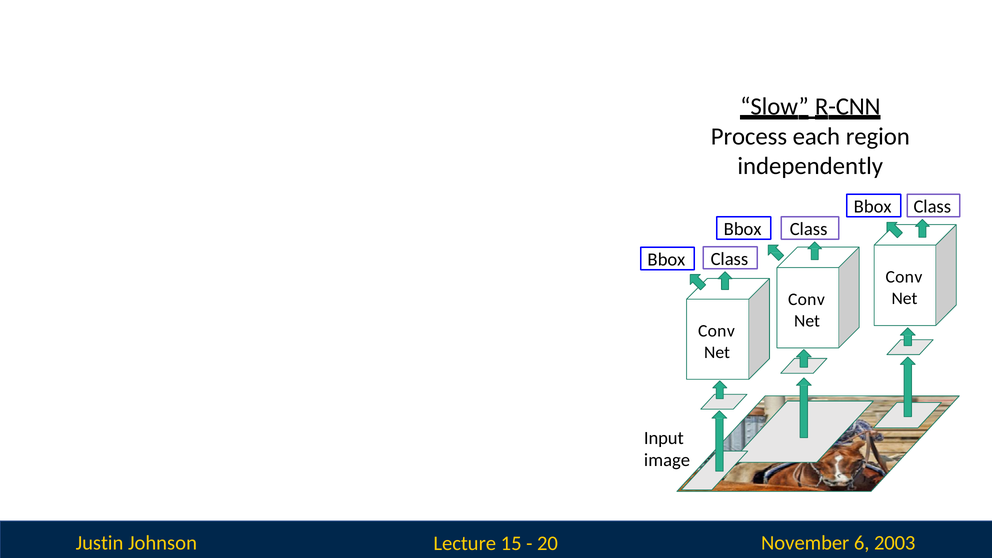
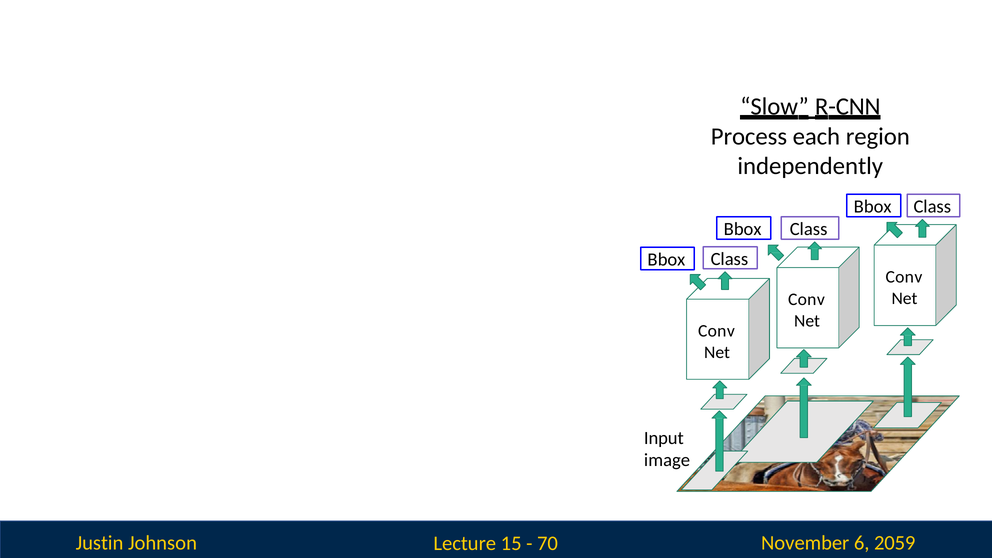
20: 20 -> 70
2003: 2003 -> 2059
